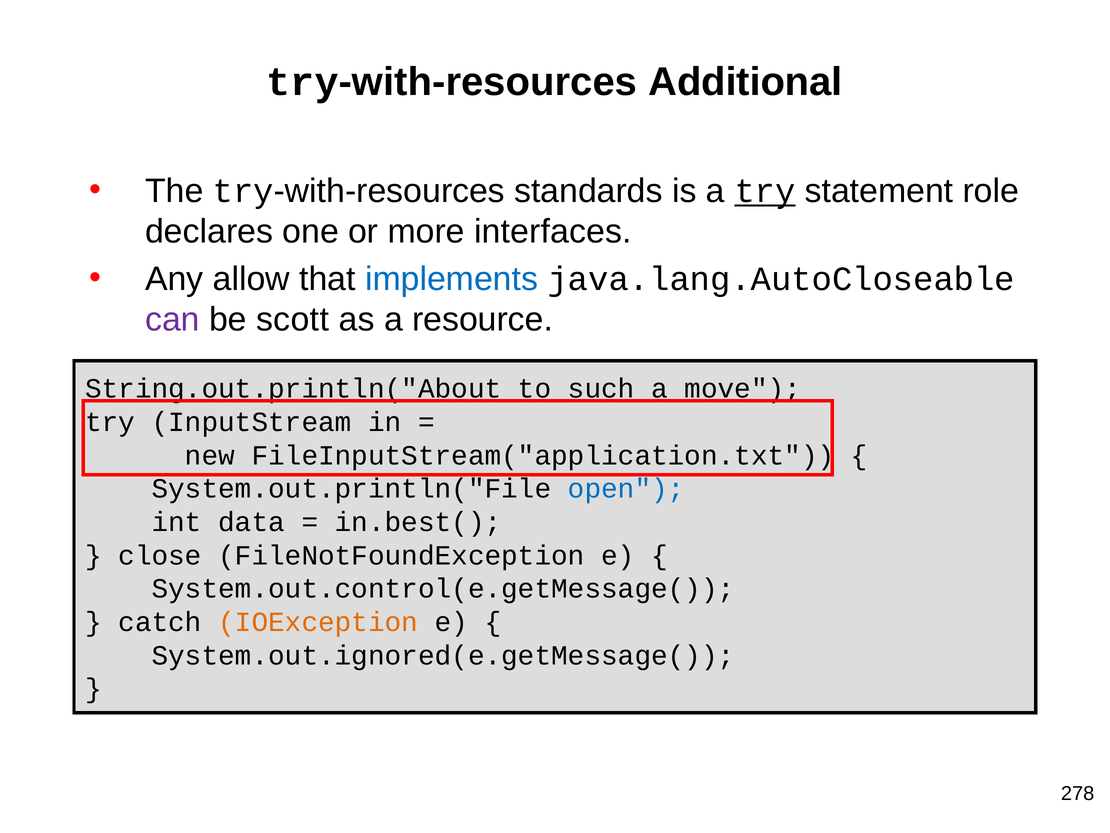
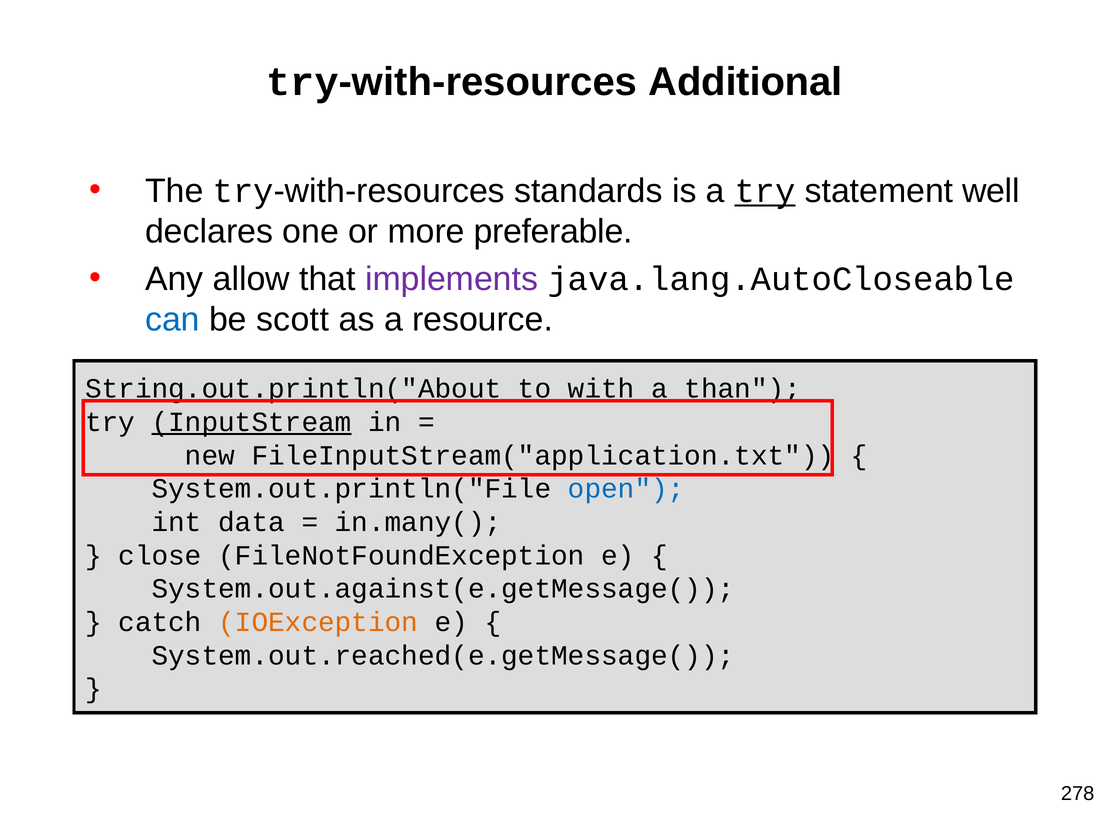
role: role -> well
interfaces: interfaces -> preferable
implements colour: blue -> purple
can colour: purple -> blue
such: such -> with
move: move -> than
InputStream underline: none -> present
in.best(: in.best( -> in.many(
System.out.control(e.getMessage(: System.out.control(e.getMessage( -> System.out.against(e.getMessage(
System.out.ignored(e.getMessage(: System.out.ignored(e.getMessage( -> System.out.reached(e.getMessage(
